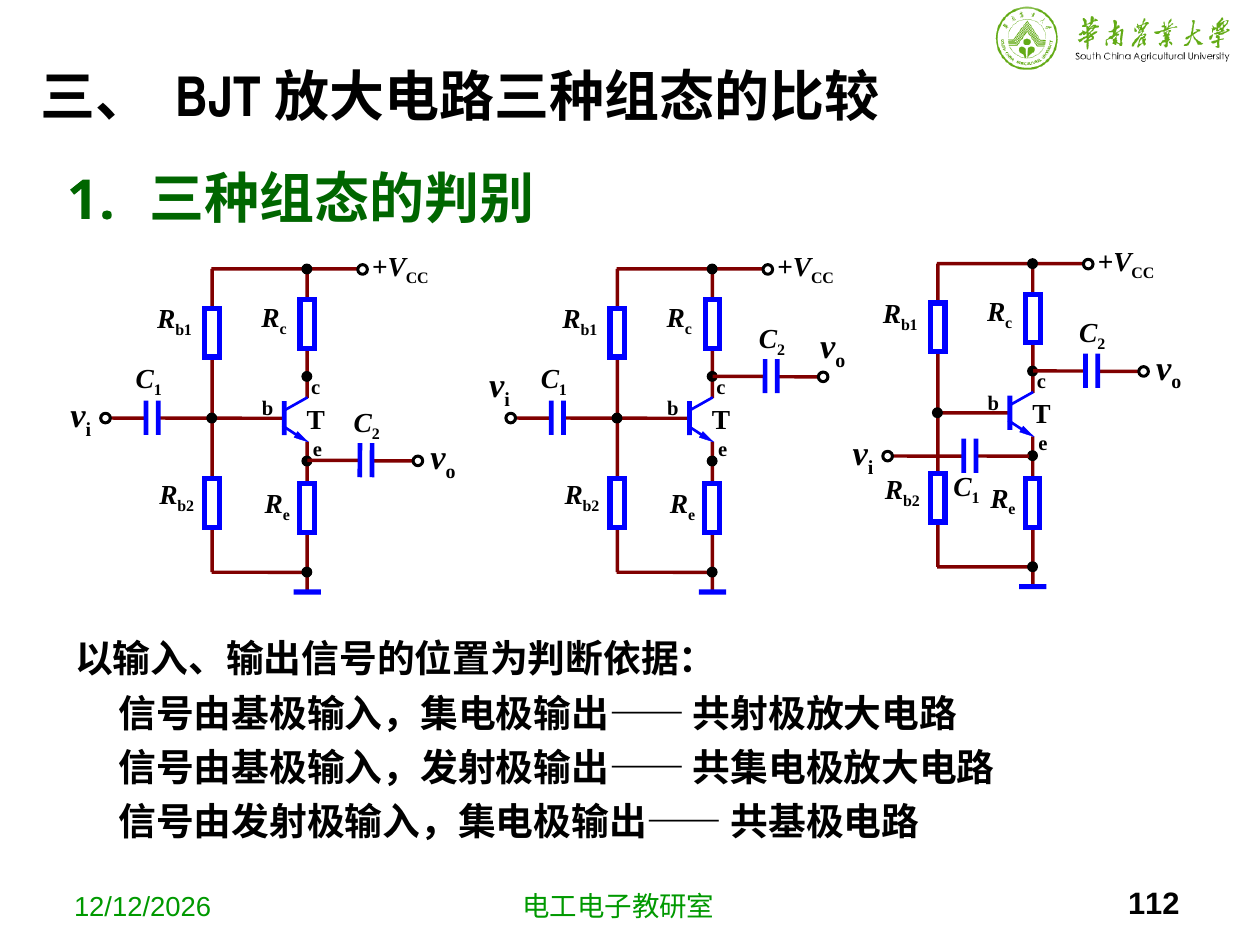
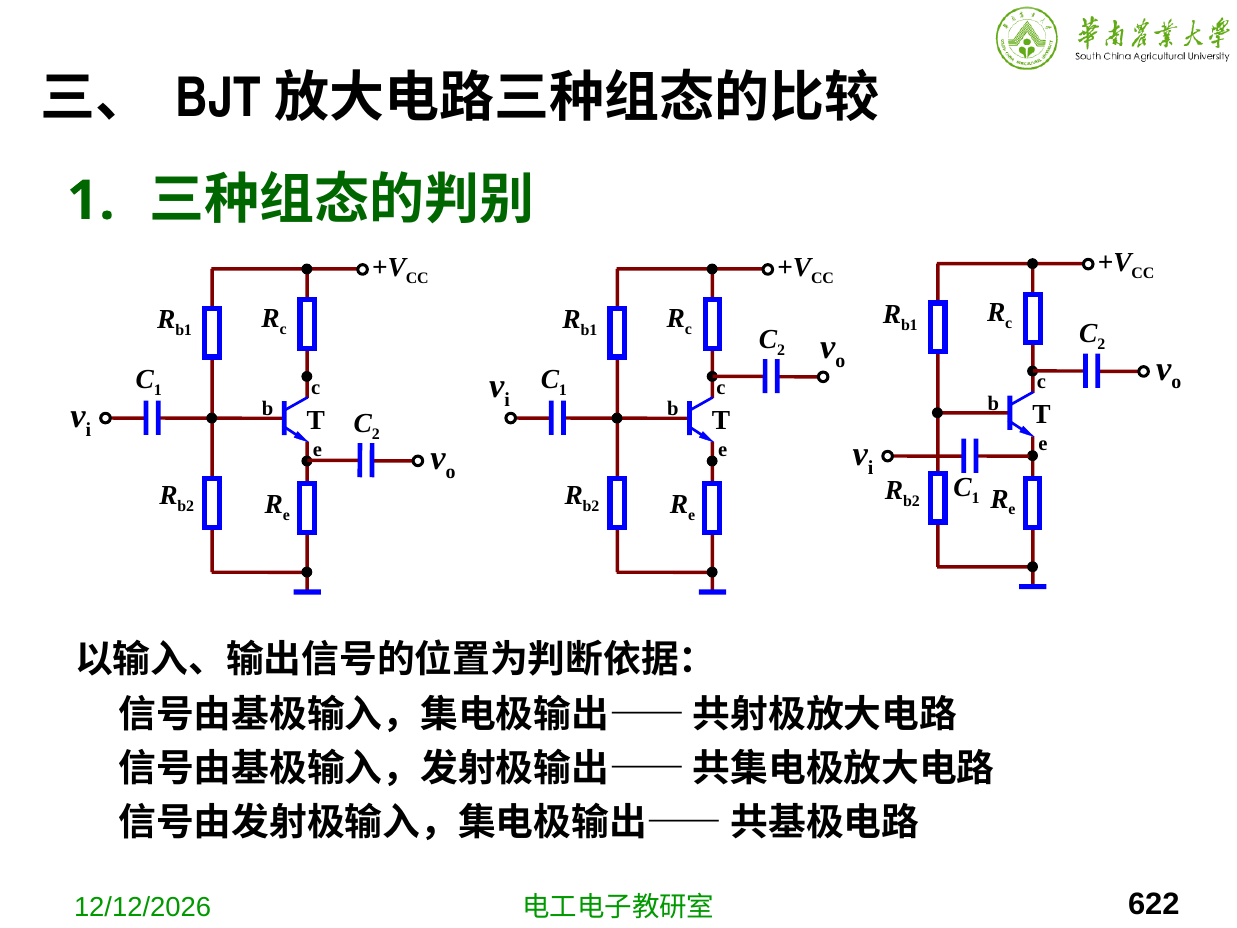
112: 112 -> 622
